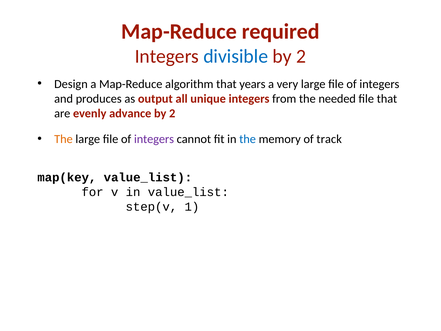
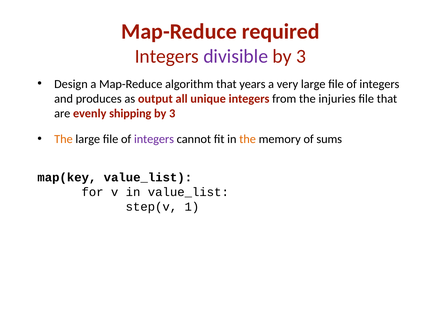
divisible colour: blue -> purple
2 at (301, 56): 2 -> 3
needed: needed -> injuries
advance: advance -> shipping
2 at (172, 113): 2 -> 3
the at (248, 139) colour: blue -> orange
track: track -> sums
